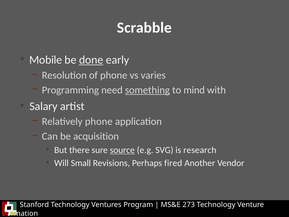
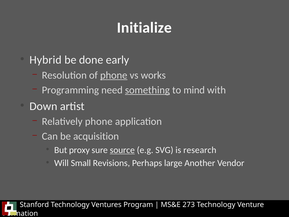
Scrabble: Scrabble -> Initialize
Mobile: Mobile -> Hybrid
done underline: present -> none
phone at (114, 75) underline: none -> present
varies: varies -> works
Salary: Salary -> Down
there: there -> proxy
fired: fired -> large
